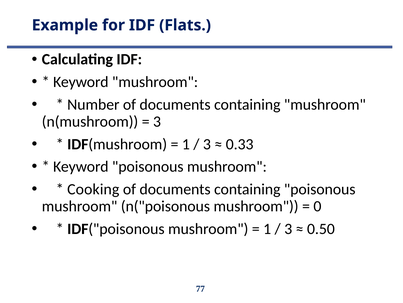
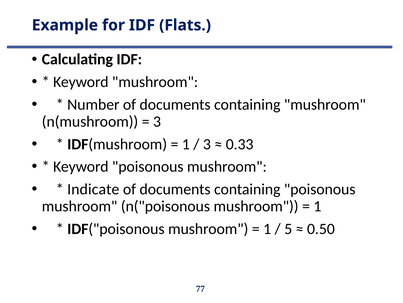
Cooking: Cooking -> Indicate
0 at (317, 206): 0 -> 1
3 at (288, 228): 3 -> 5
